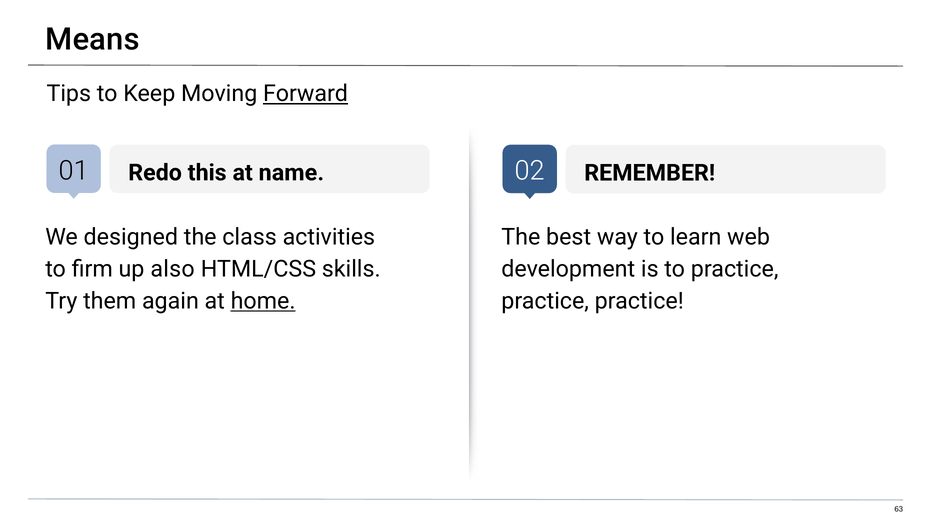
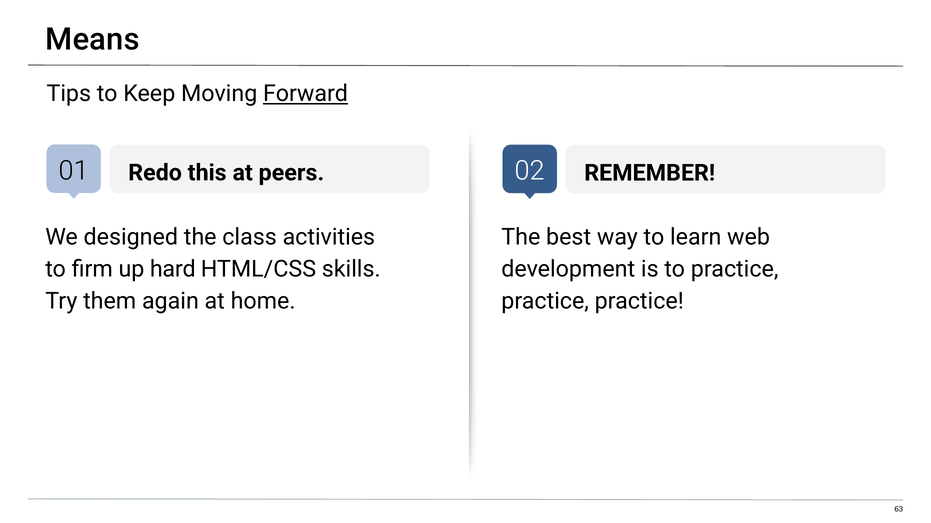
name: name -> peers
also: also -> hard
home underline: present -> none
